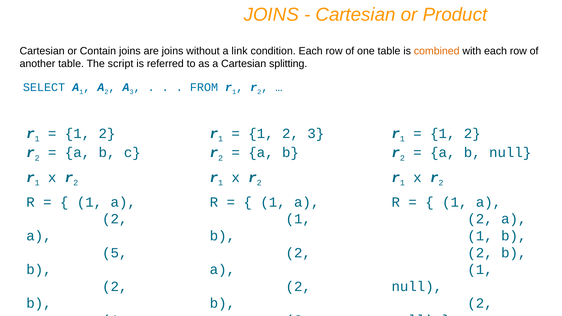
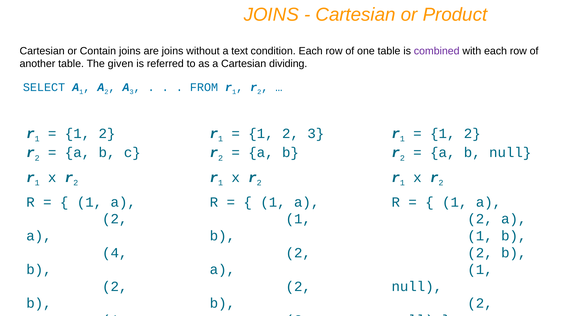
link: link -> text
combined colour: orange -> purple
script: script -> given
splitting: splitting -> dividing
5 at (115, 253): 5 -> 4
